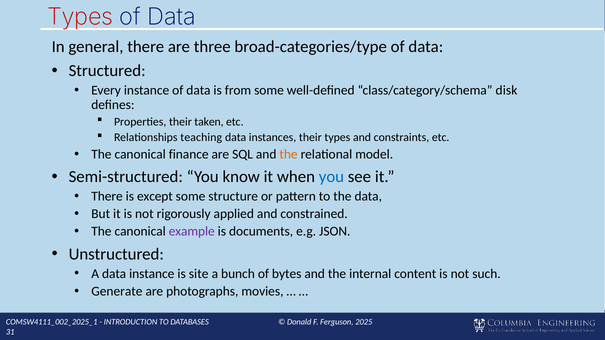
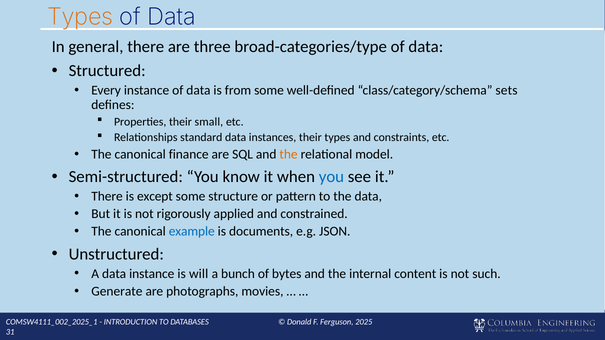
Types at (80, 17) colour: red -> orange
disk: disk -> sets
taken: taken -> small
teaching: teaching -> standard
example colour: purple -> blue
site: site -> will
